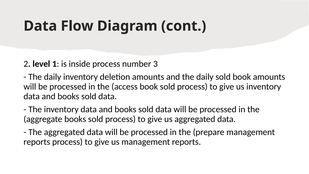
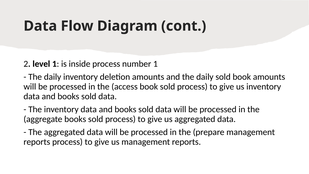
number 3: 3 -> 1
